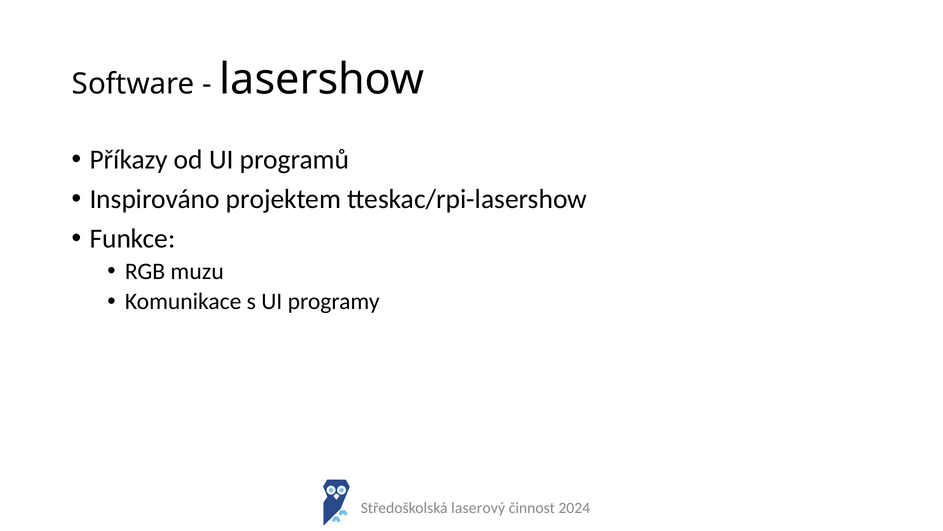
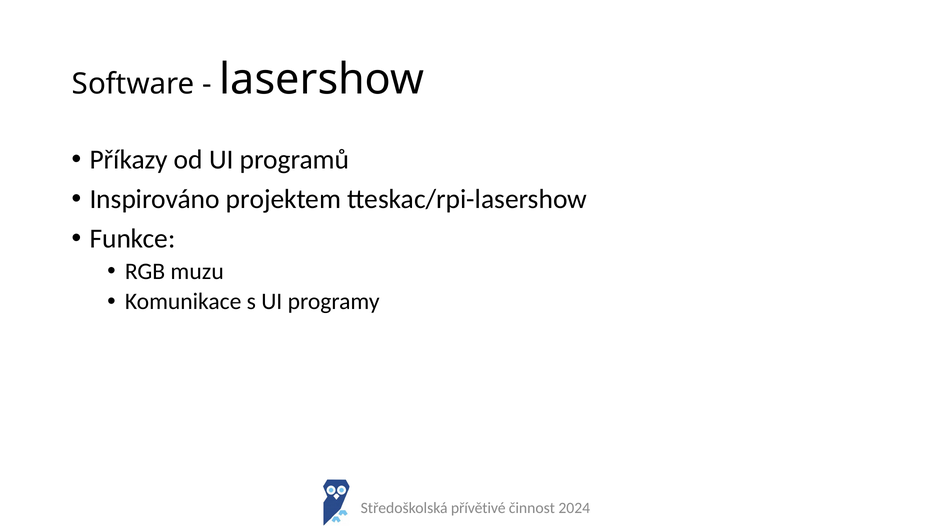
laserový: laserový -> přívětivé
